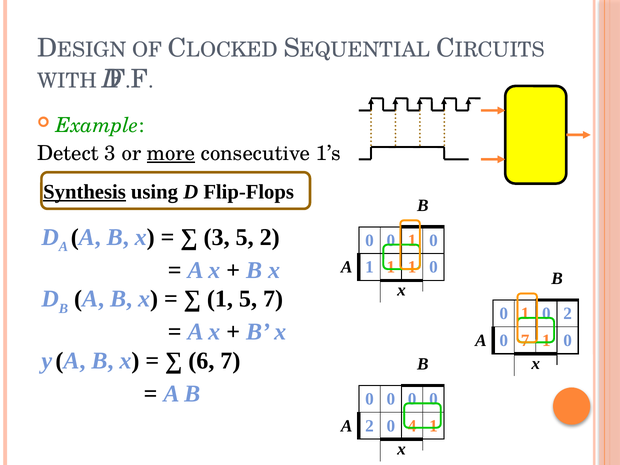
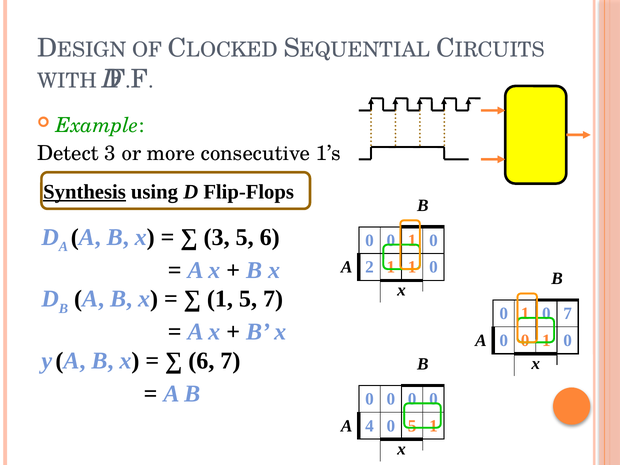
more underline: present -> none
5 2: 2 -> 6
A 1: 1 -> 2
0 2: 2 -> 7
A 0 7: 7 -> 0
A 2: 2 -> 4
0 4: 4 -> 5
